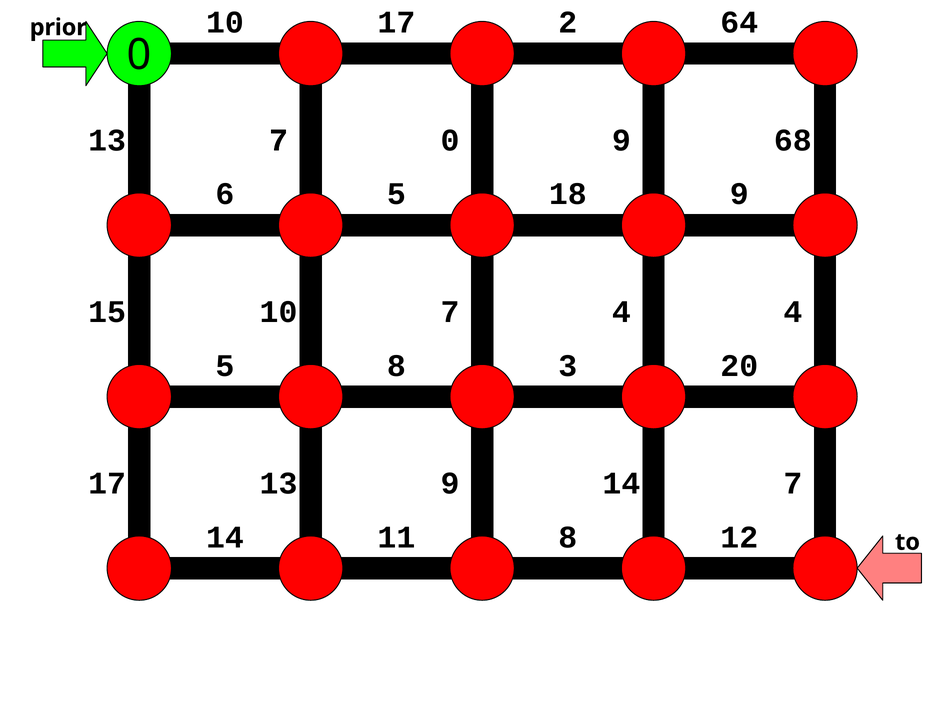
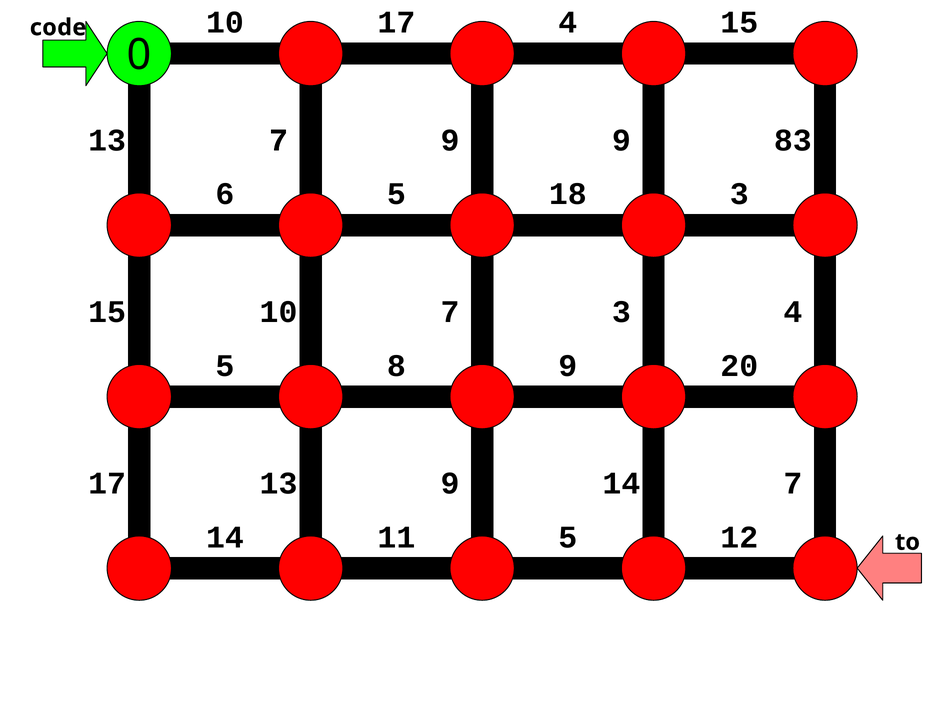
10 2: 2 -> 4
17 64: 64 -> 15
prior: prior -> code
0 at (450, 140): 0 -> 9
68: 68 -> 83
18 9: 9 -> 3
10 4: 4 -> 3
8 3: 3 -> 9
11 8: 8 -> 5
